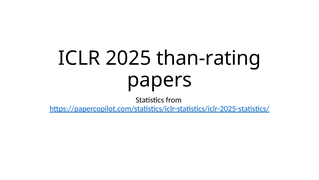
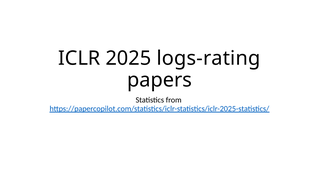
than-rating: than-rating -> logs-rating
